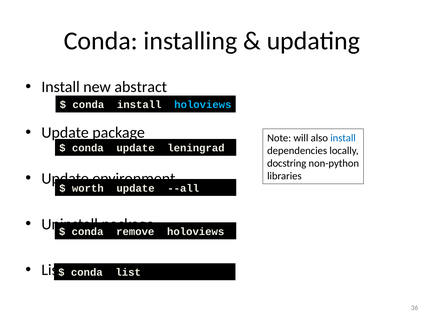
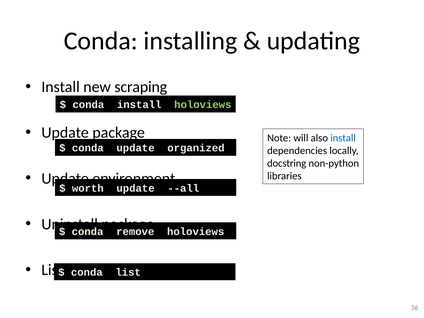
abstract: abstract -> scraping
holoviews at (203, 105) colour: light blue -> light green
leningrad: leningrad -> organized
